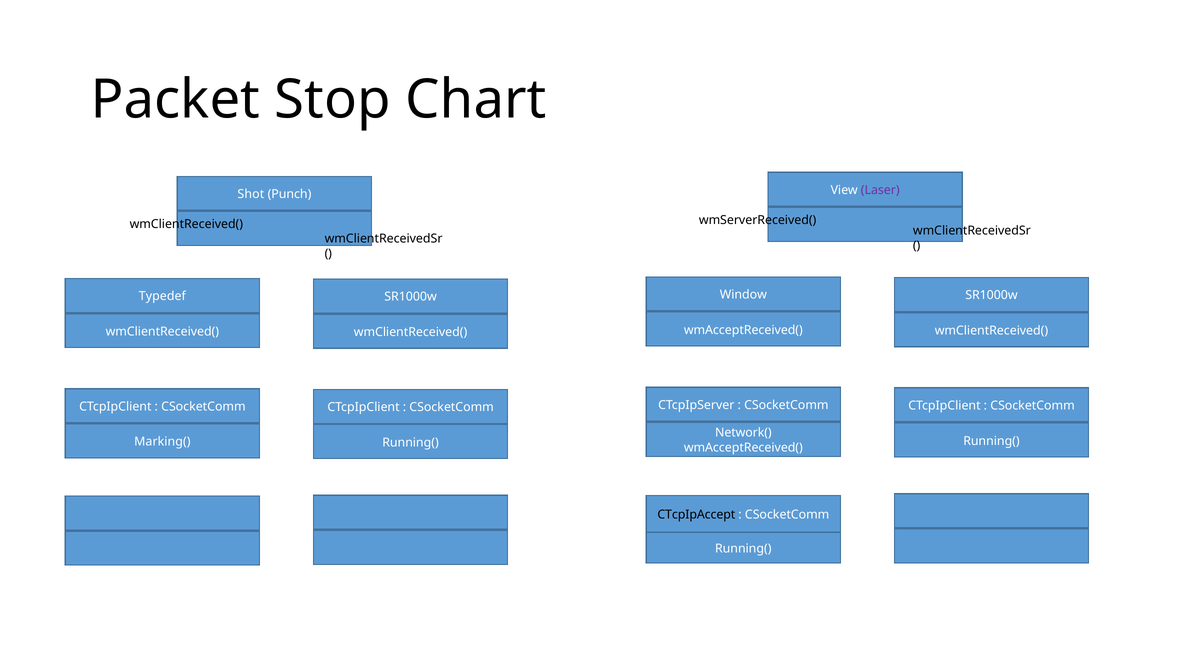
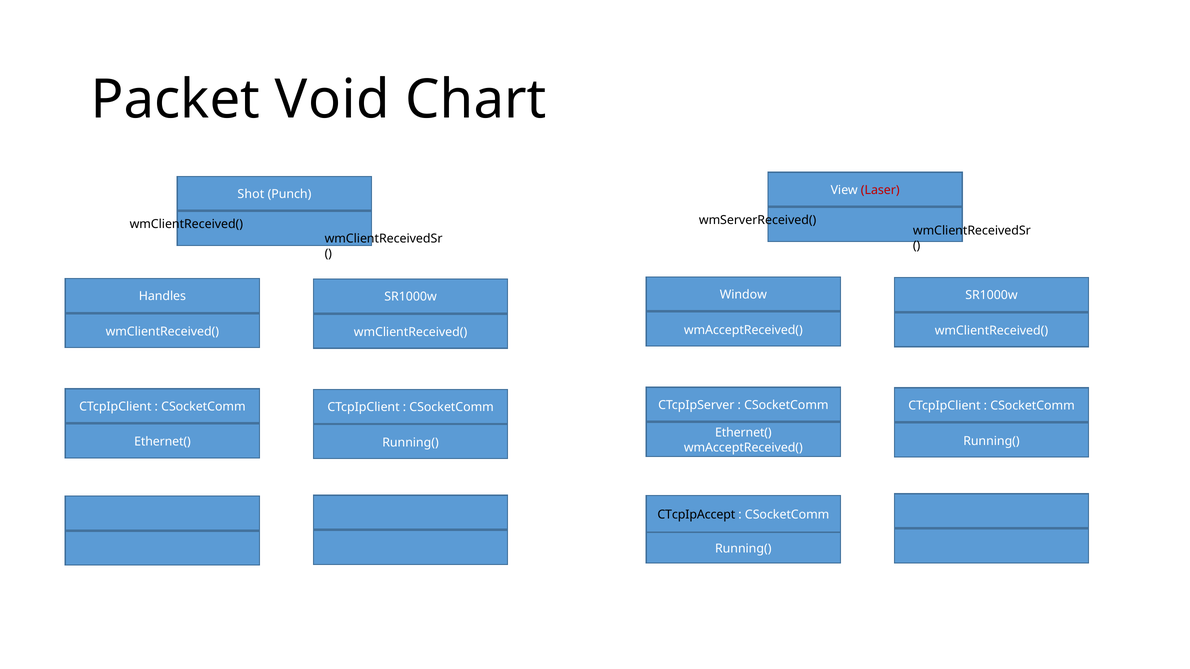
Stop: Stop -> Void
Laser colour: purple -> red
Typedef: Typedef -> Handles
Network( at (743, 433): Network( -> Ethernet(
Marking( at (162, 442): Marking( -> Ethernet(
